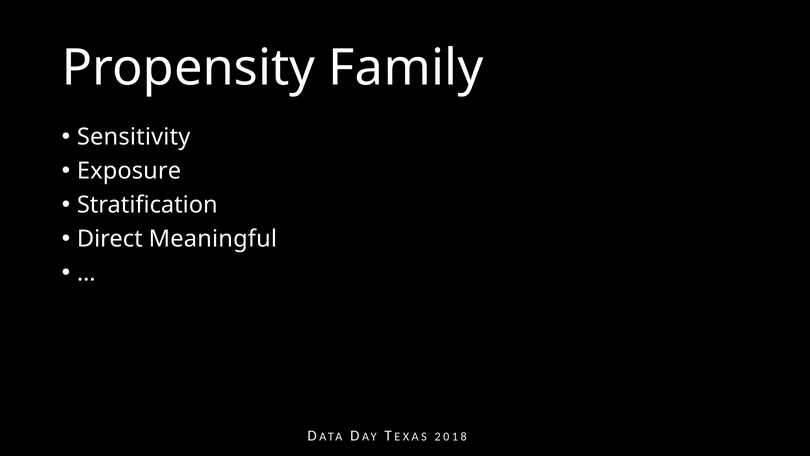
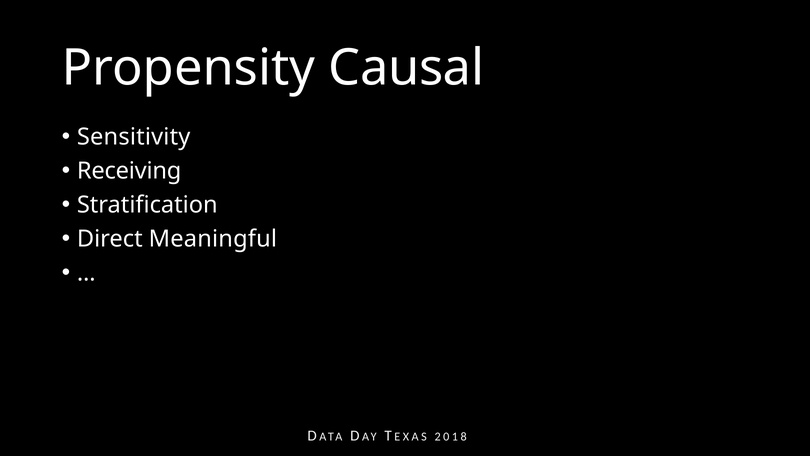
Family: Family -> Causal
Exposure: Exposure -> Receiving
